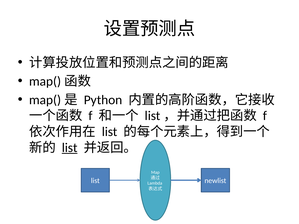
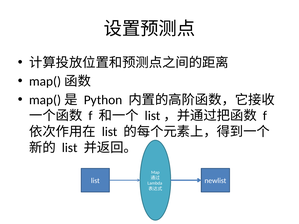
list at (70, 148) underline: present -> none
